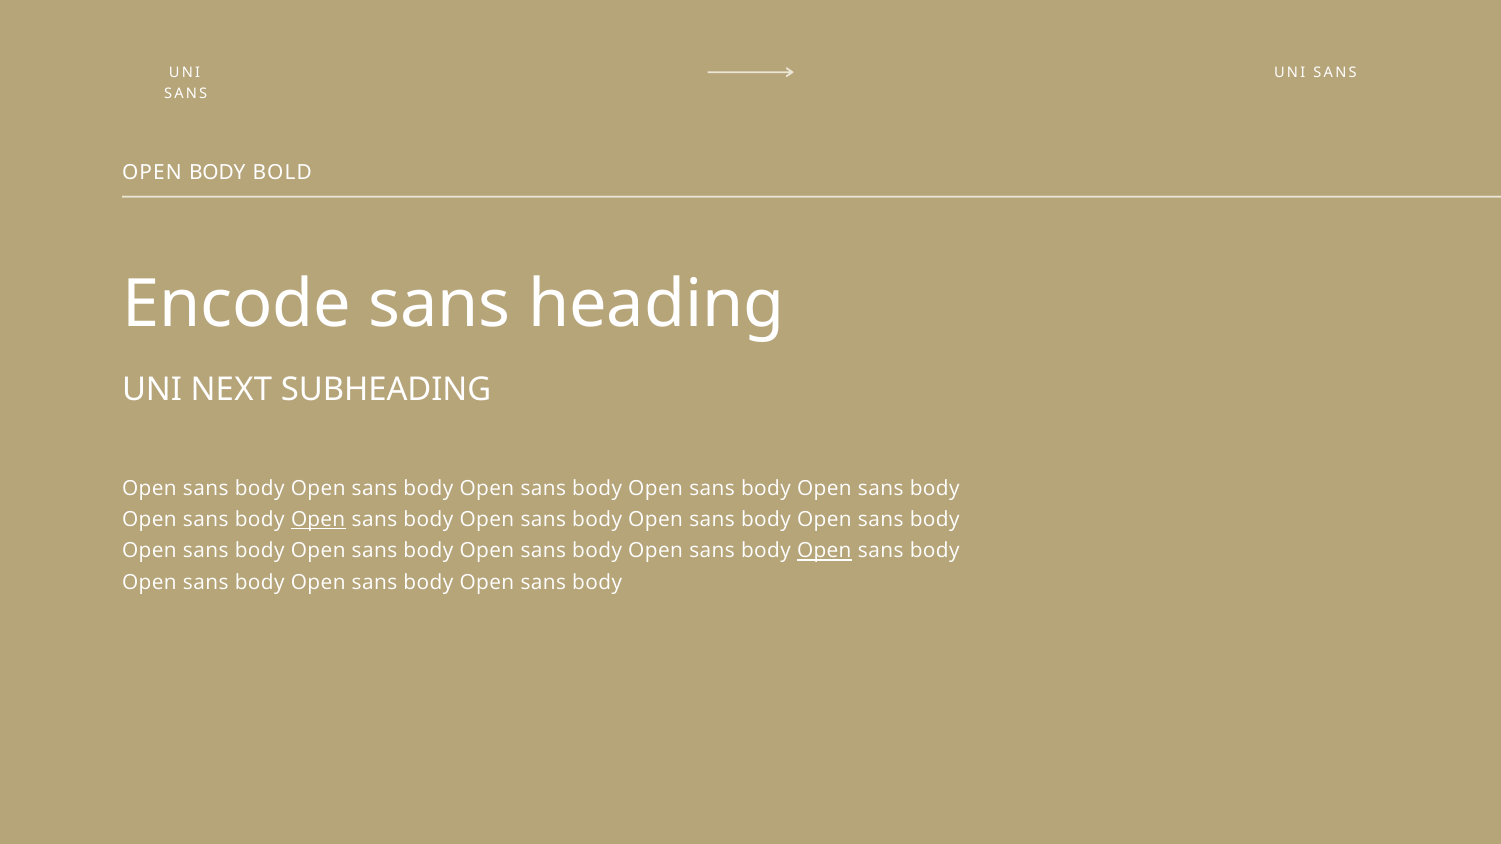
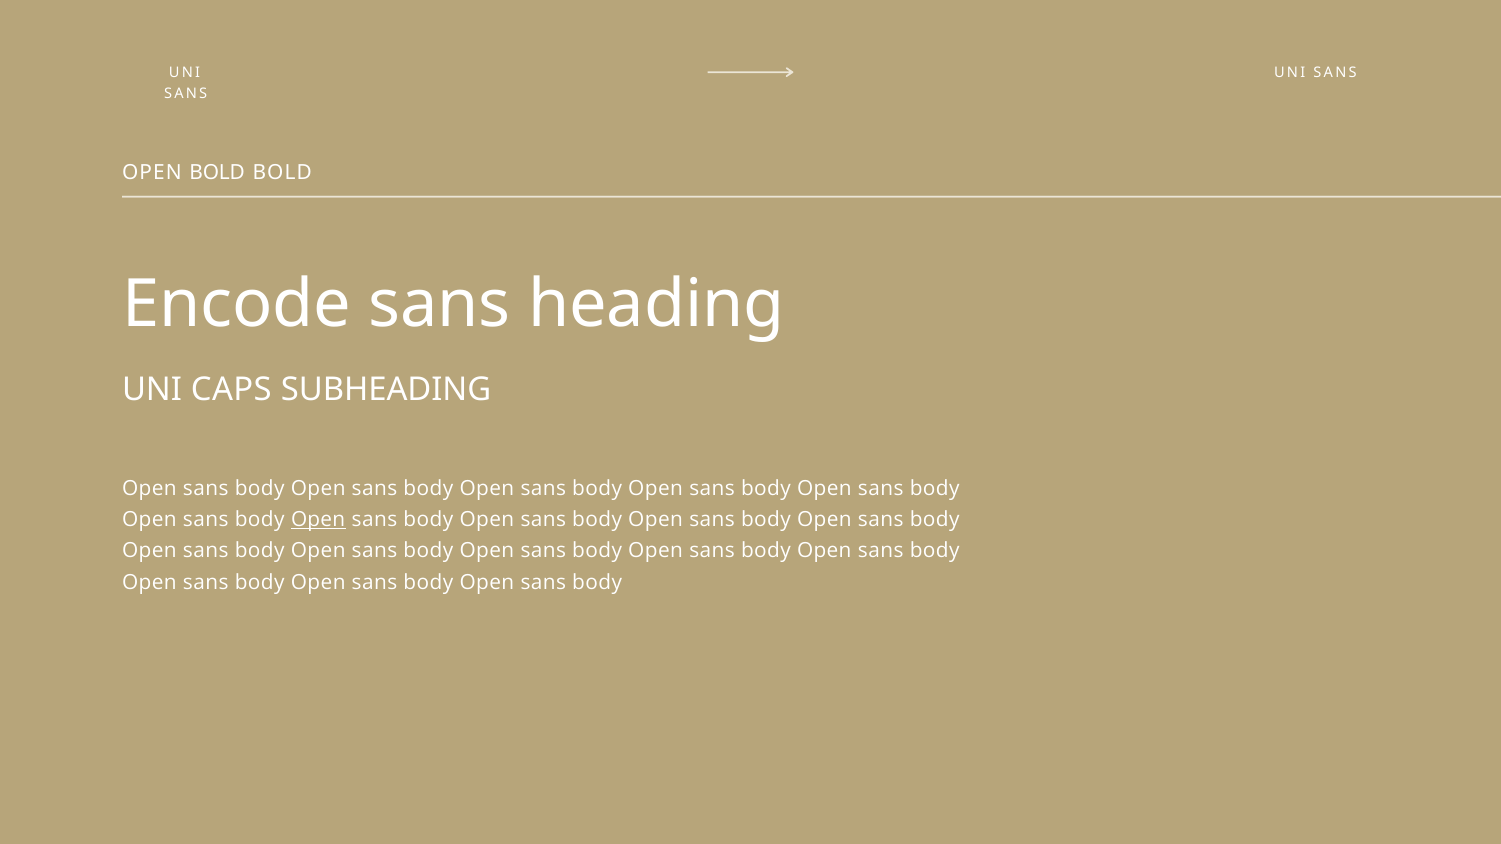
OPEN BODY: BODY -> BOLD
NEXT: NEXT -> CAPS
Open at (824, 551) underline: present -> none
